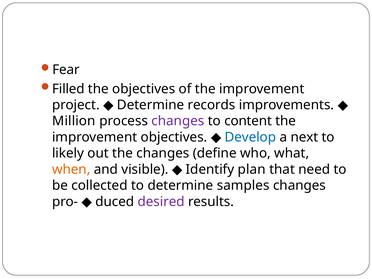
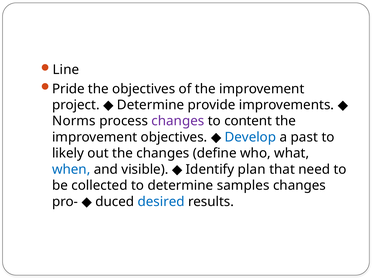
Fear: Fear -> Line
Filled: Filled -> Pride
records: records -> provide
Million: Million -> Norms
next: next -> past
when colour: orange -> blue
desired colour: purple -> blue
